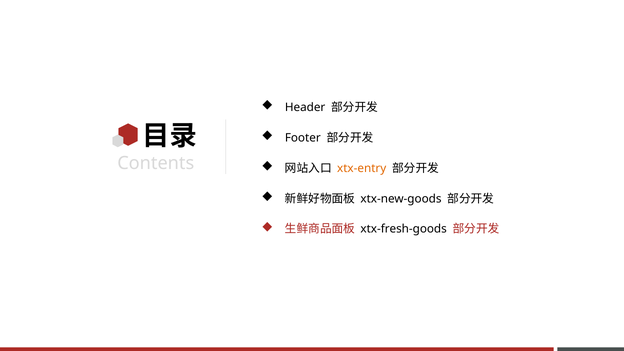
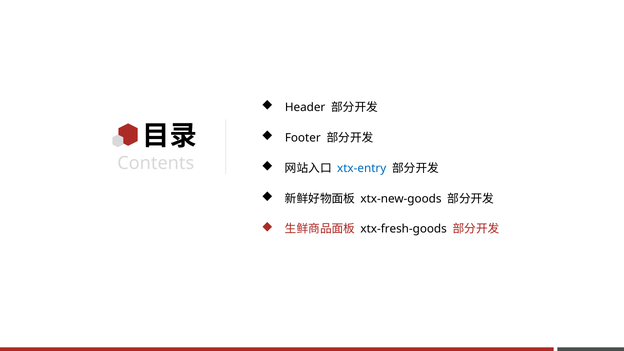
xtx-entry colour: orange -> blue
